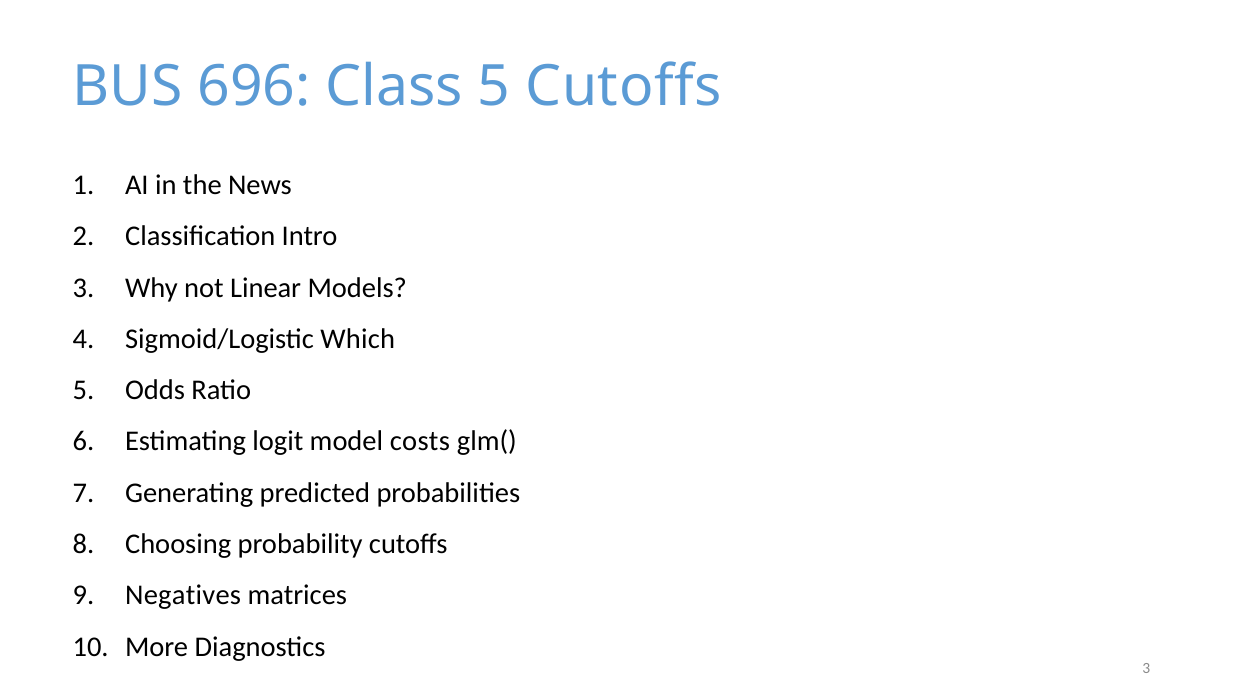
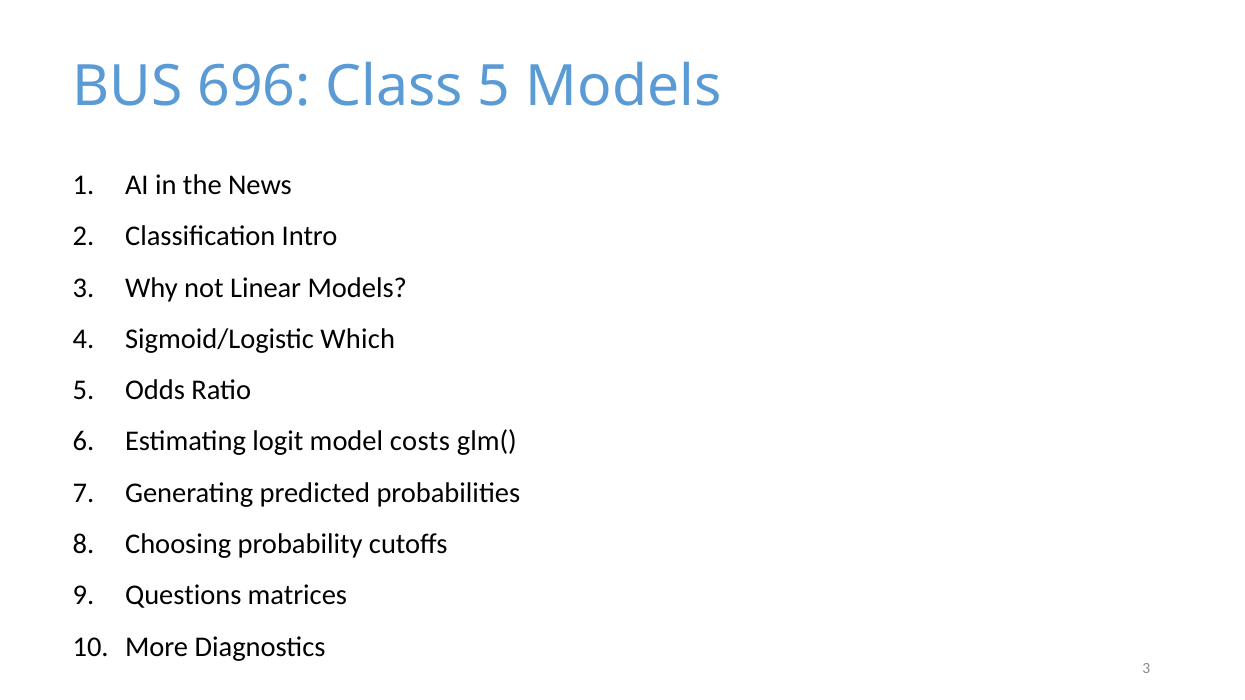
5 Cutoffs: Cutoffs -> Models
Negatives: Negatives -> Questions
